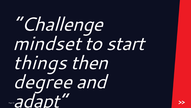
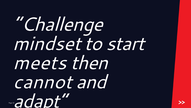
things: things -> meets
degree: degree -> cannot
